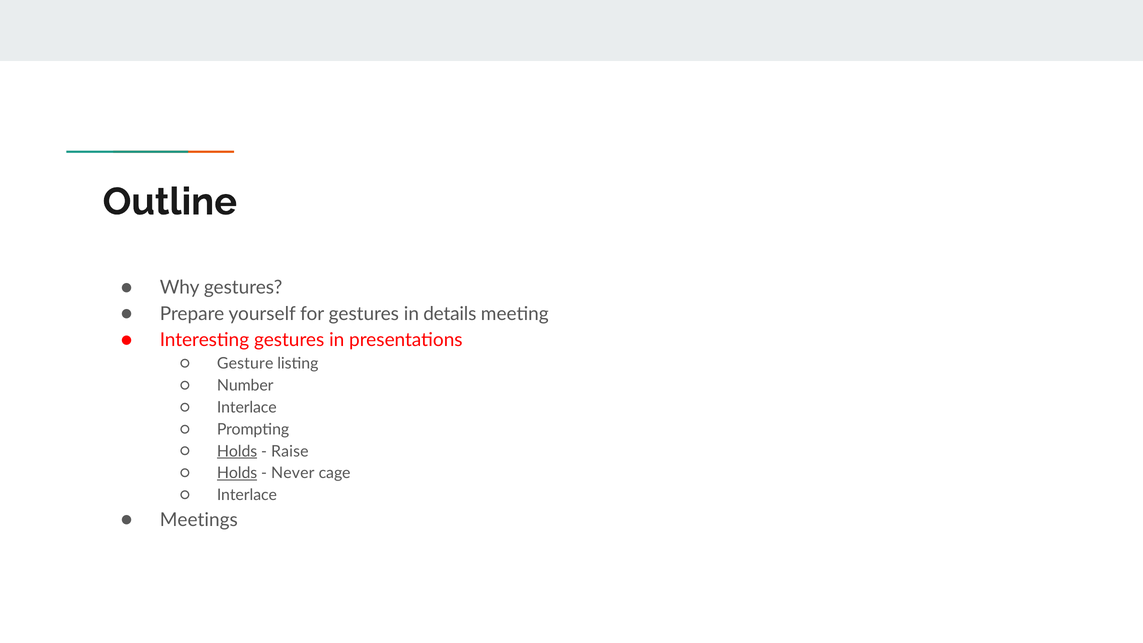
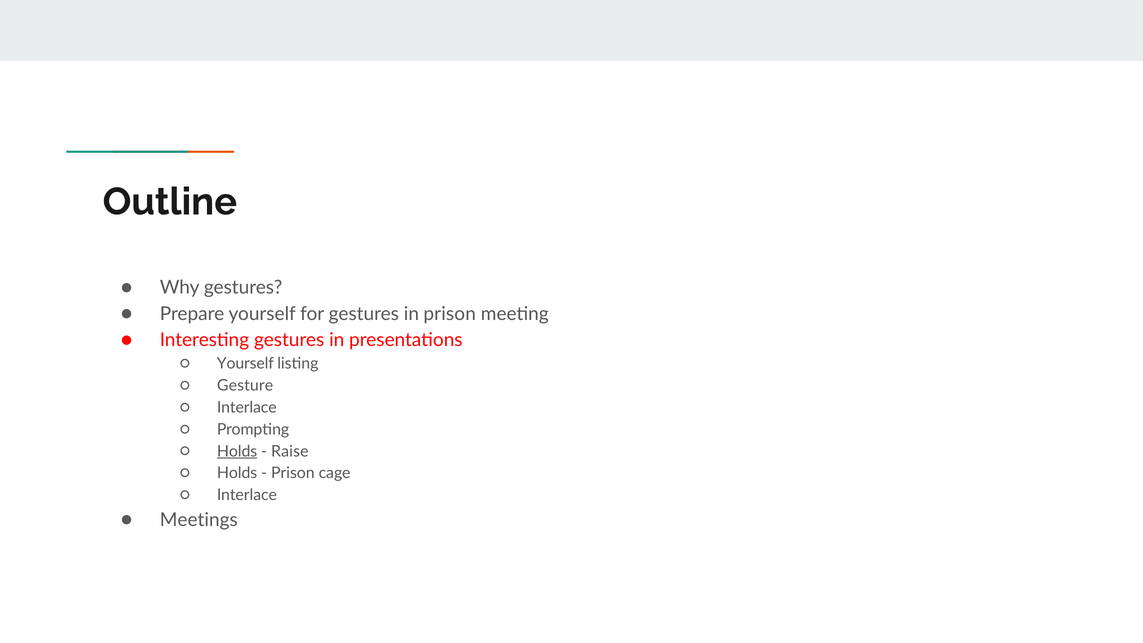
in details: details -> prison
Gesture at (245, 364): Gesture -> Yourself
Number: Number -> Gesture
Holds at (237, 473) underline: present -> none
Never at (293, 473): Never -> Prison
